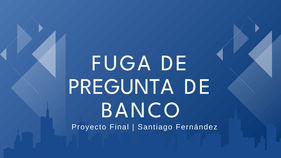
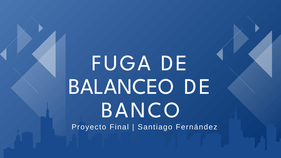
PREGUNTA: PREGUNTA -> BALANCEO
